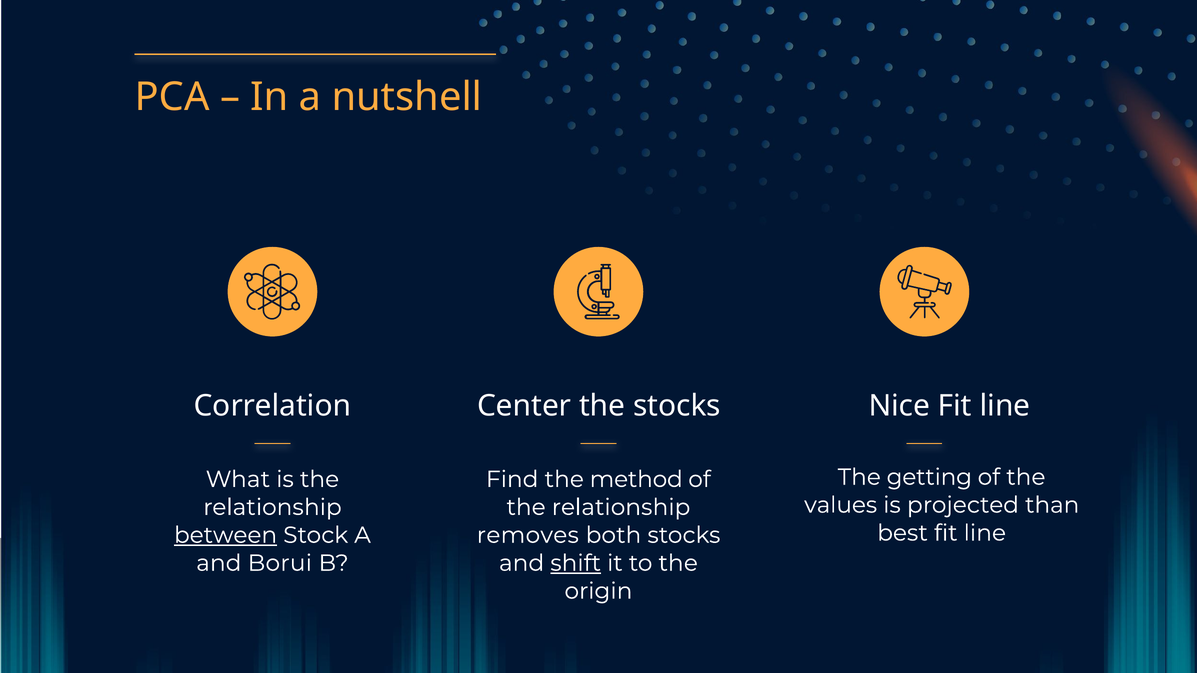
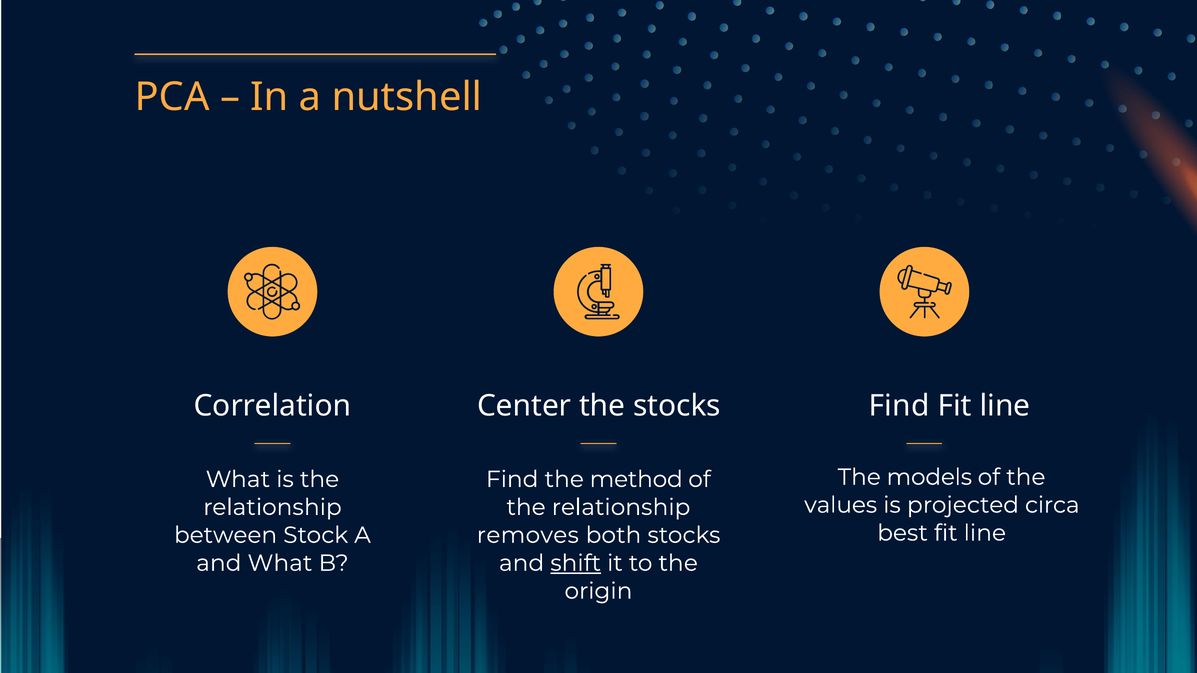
Nice at (899, 406): Nice -> Find
getting: getting -> models
than: than -> circa
between underline: present -> none
and Borui: Borui -> What
